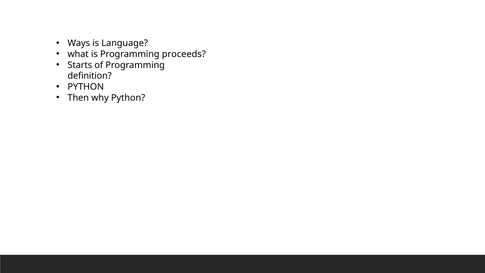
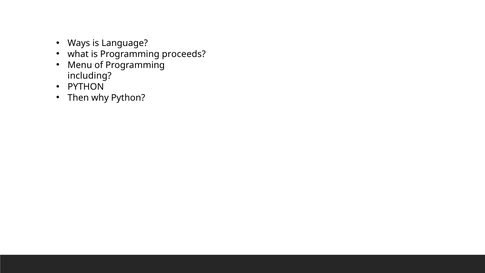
Starts: Starts -> Menu
definition: definition -> including
